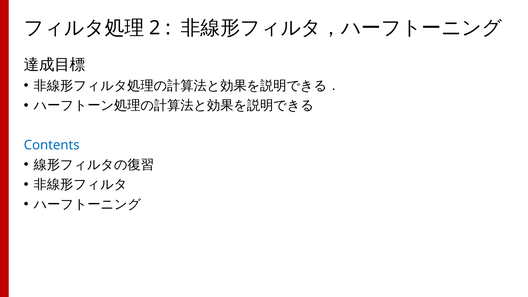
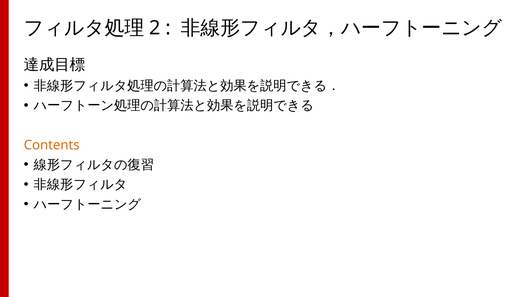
Contents colour: blue -> orange
